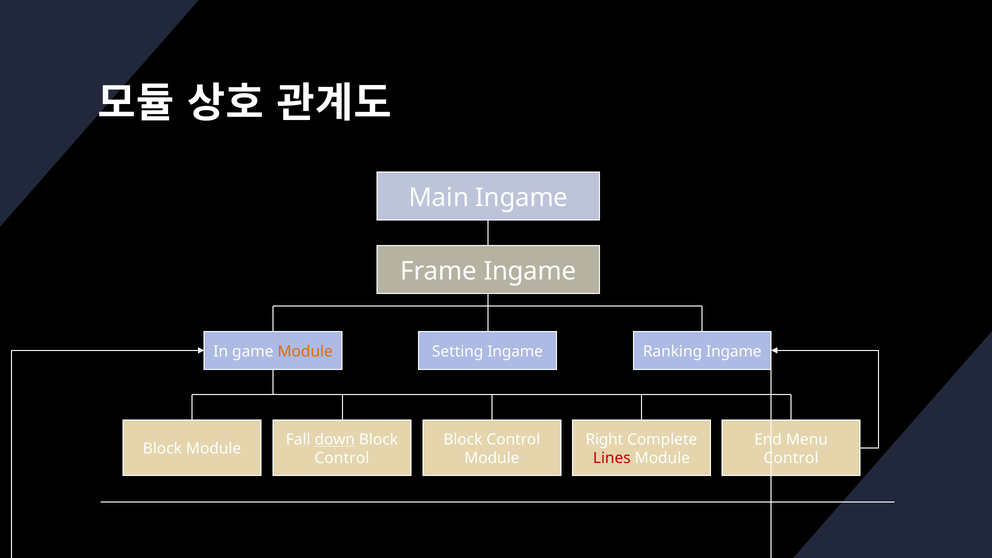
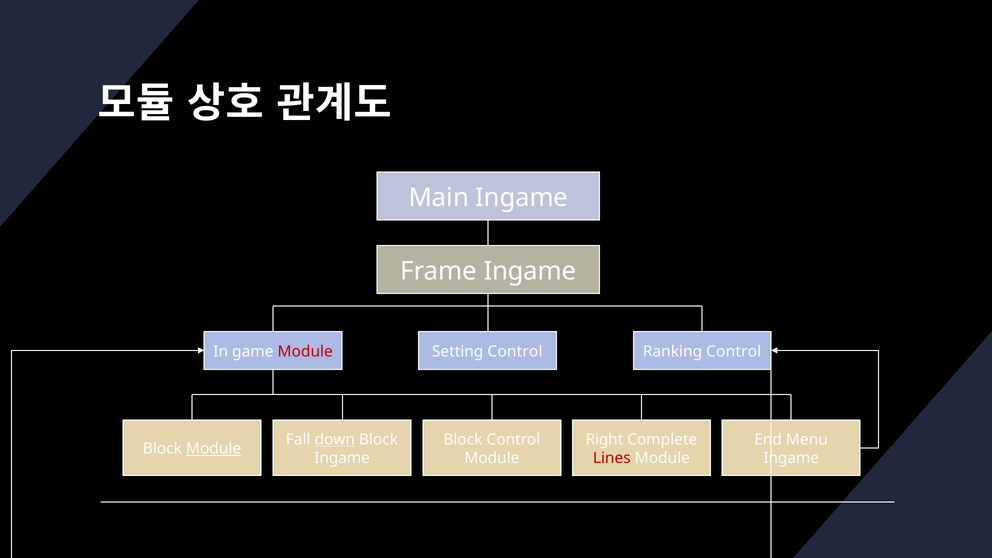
Module at (305, 351) colour: orange -> red
Setting Ingame: Ingame -> Control
Ranking Ingame: Ingame -> Control
Module at (214, 449) underline: none -> present
Control at (342, 458): Control -> Ingame
Control at (791, 458): Control -> Ingame
